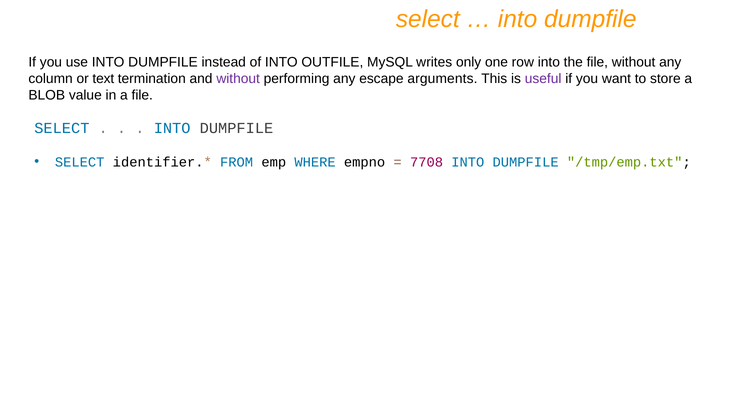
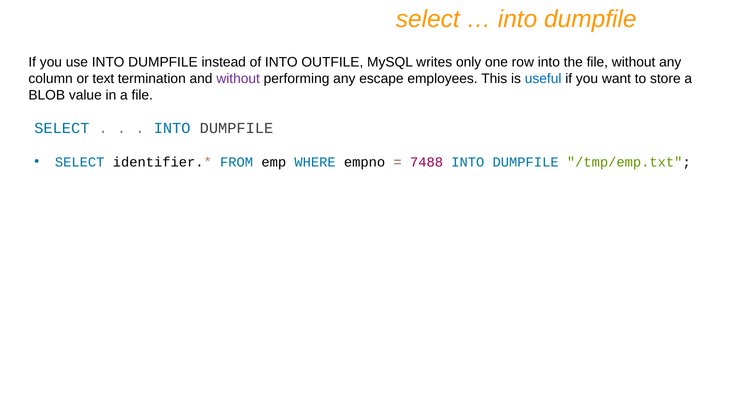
arguments: arguments -> employees
useful colour: purple -> blue
7708: 7708 -> 7488
